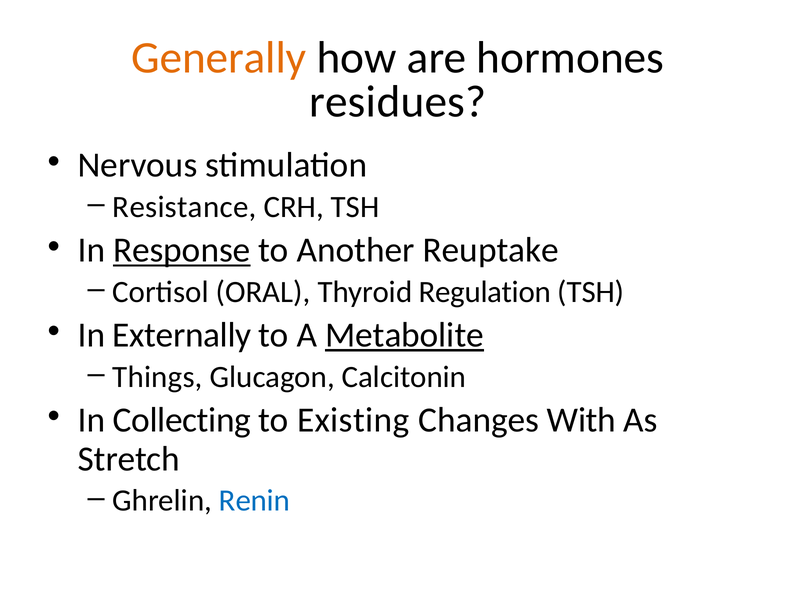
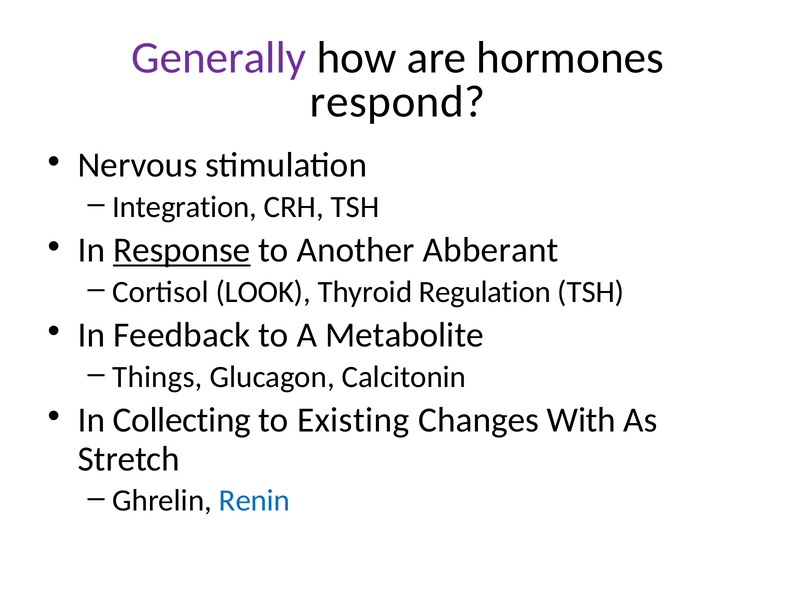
Generally colour: orange -> purple
residues: residues -> respond
Resistance: Resistance -> Integration
Reuptake: Reuptake -> Abberant
ORAL: ORAL -> LOOK
Externally: Externally -> Feedback
Metabolite underline: present -> none
